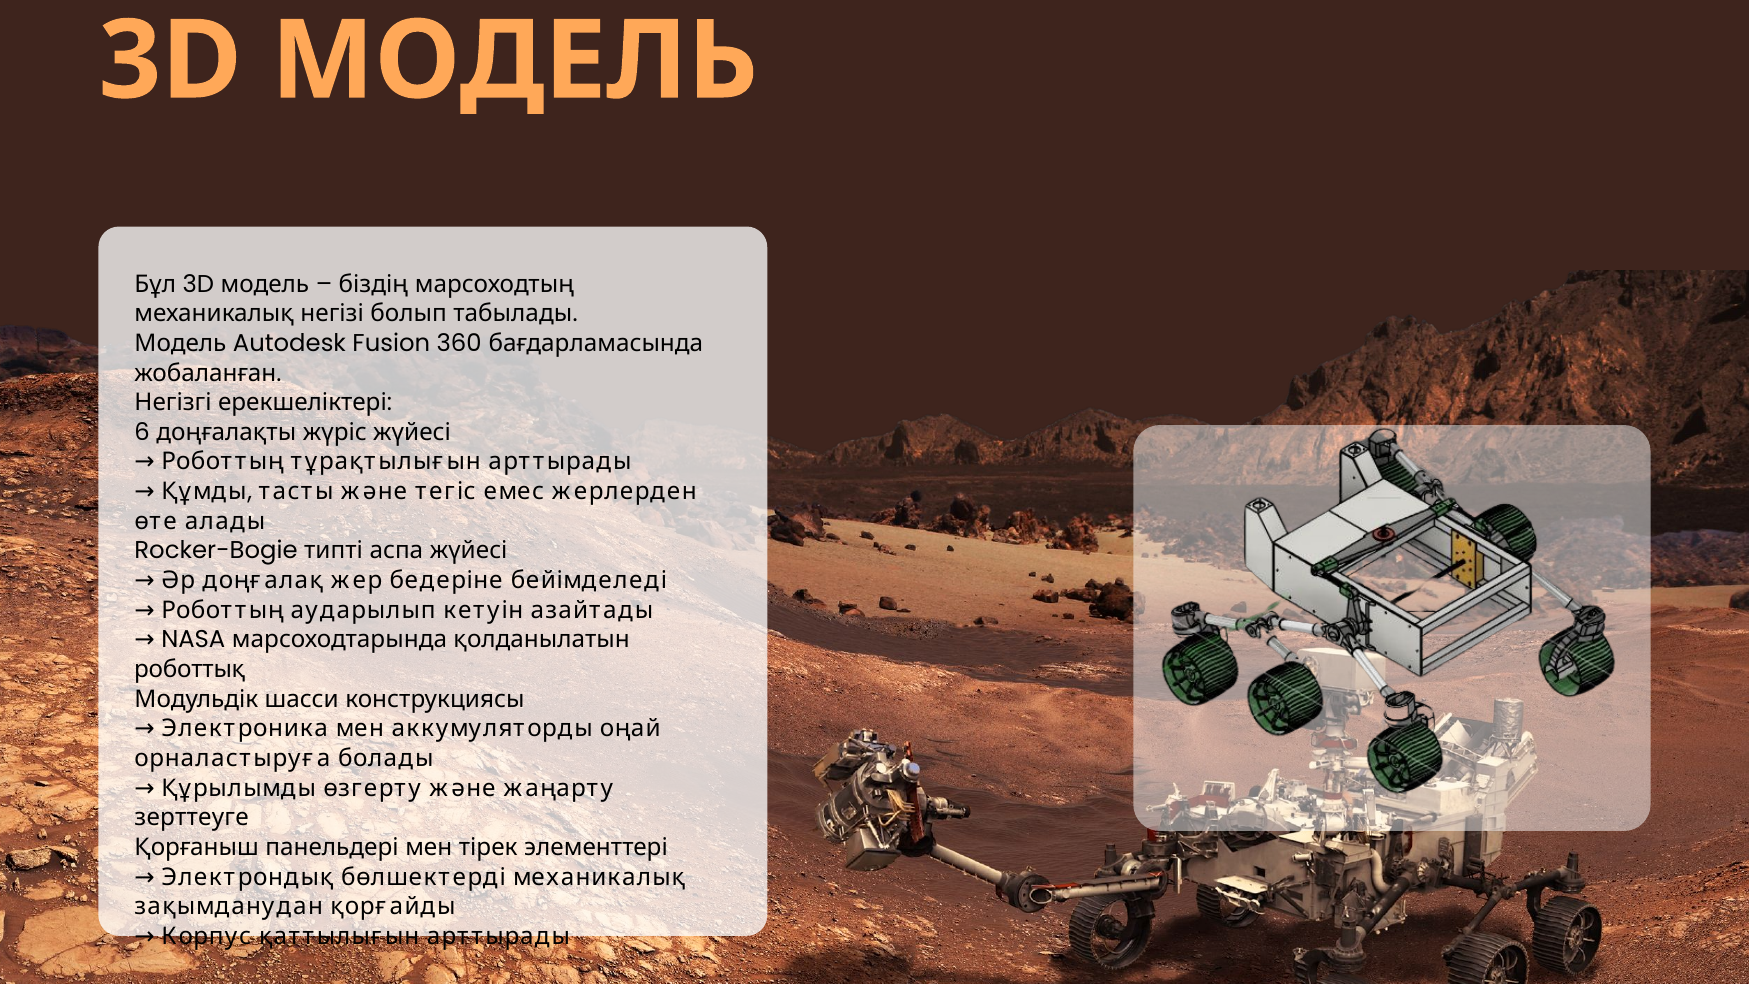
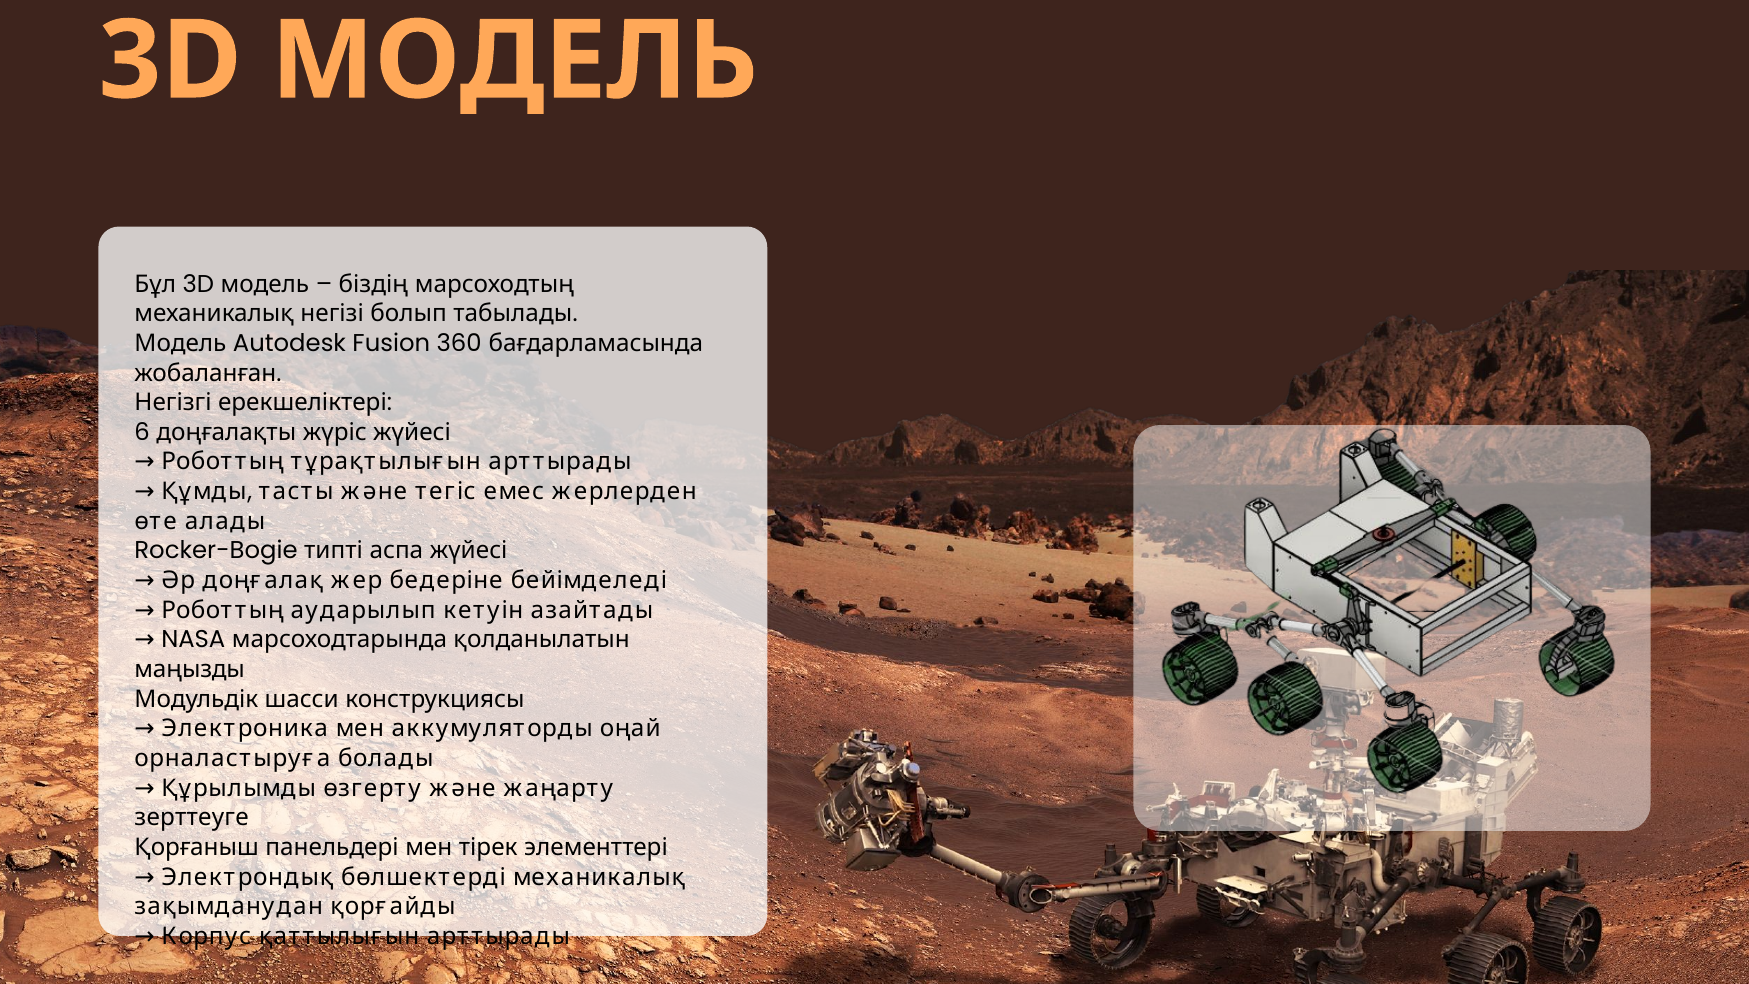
роботтық: роботтық -> маңызды
